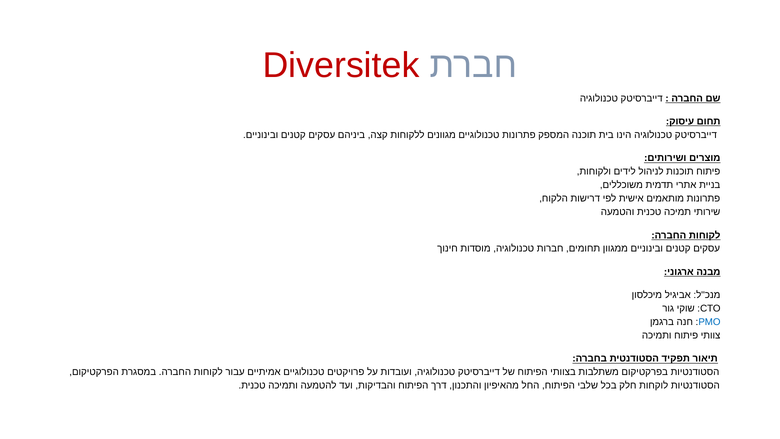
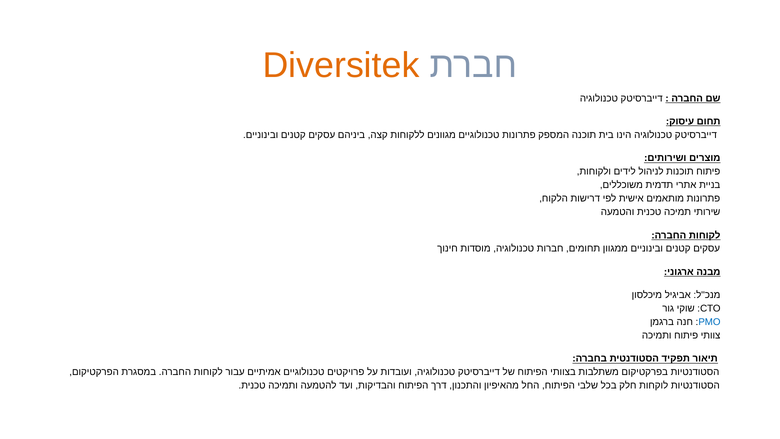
Diversitek colour: red -> orange
